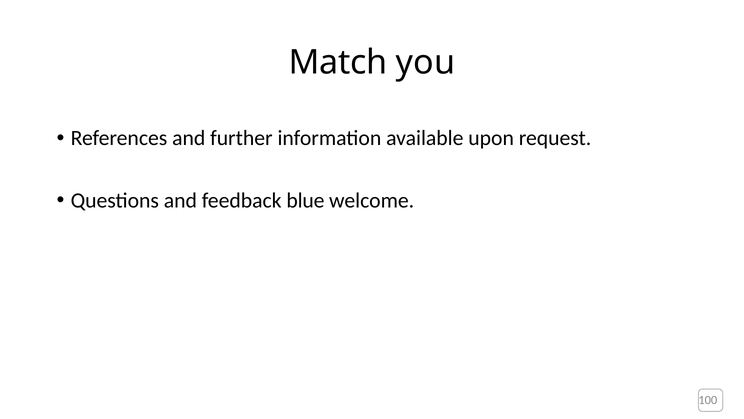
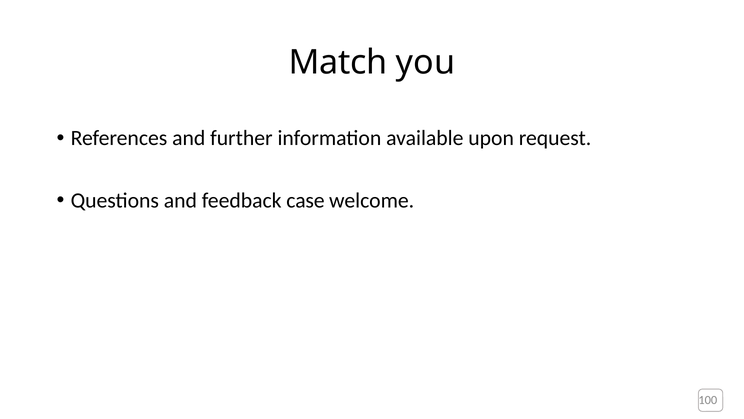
blue: blue -> case
